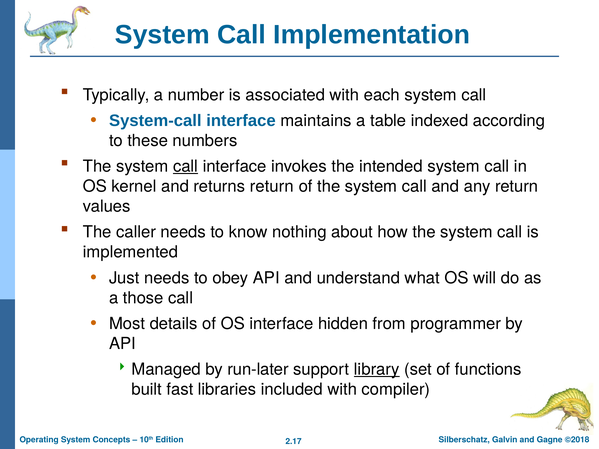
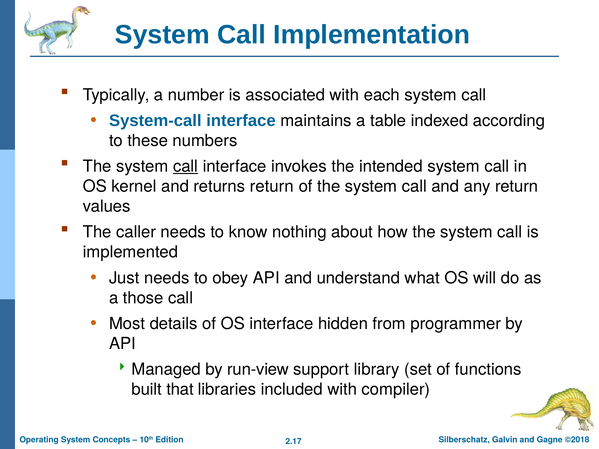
run-later: run-later -> run-view
library underline: present -> none
fast: fast -> that
